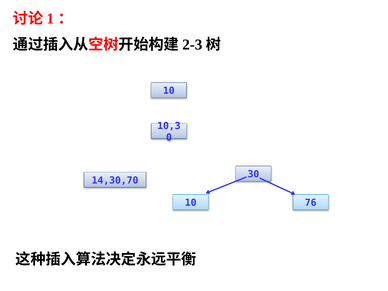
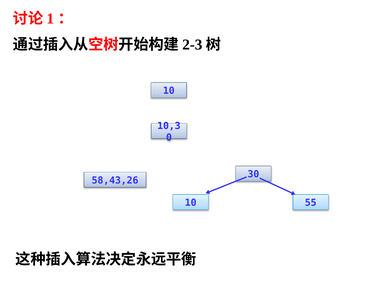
14,30,70: 14,30,70 -> 58,43,26
76: 76 -> 55
